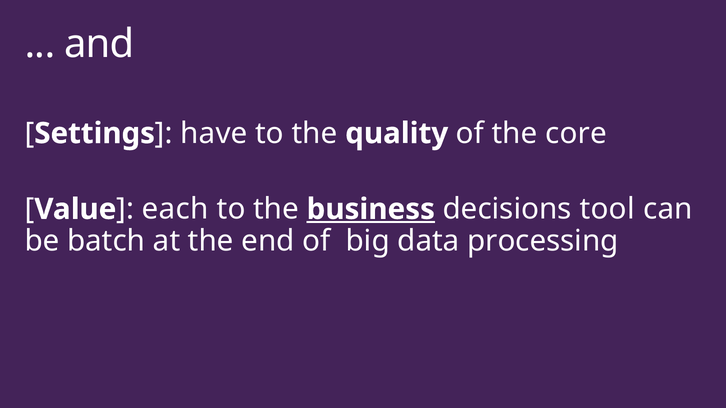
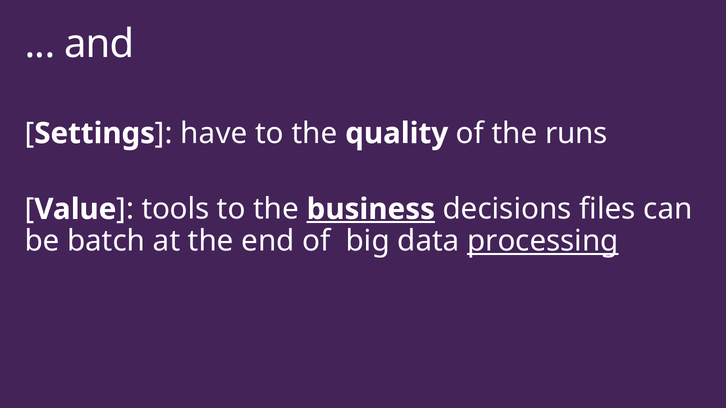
core: core -> runs
each: each -> tools
tool: tool -> files
processing underline: none -> present
